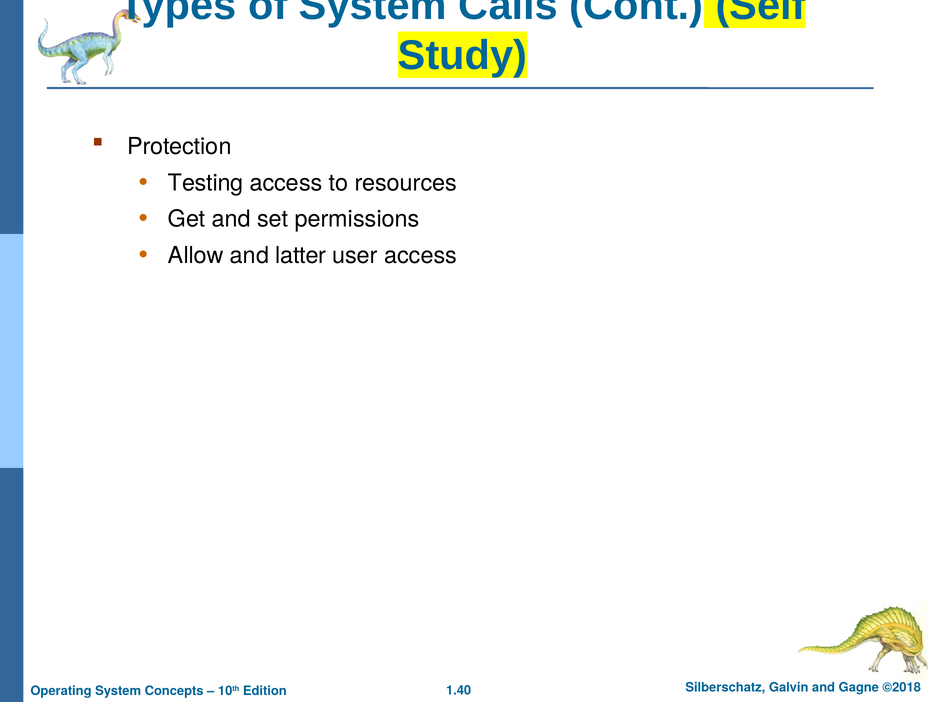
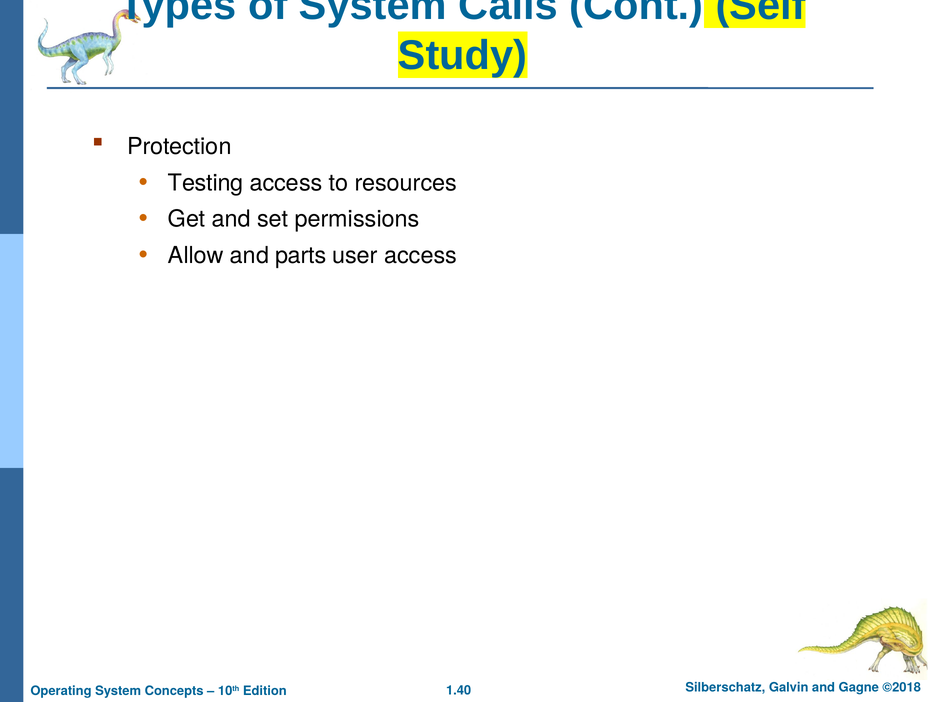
latter: latter -> parts
